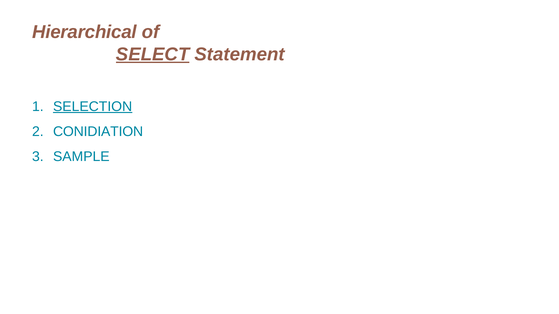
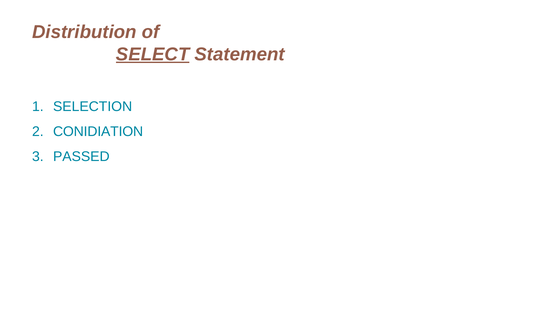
Hierarchical: Hierarchical -> Distribution
SELECTION underline: present -> none
SAMPLE: SAMPLE -> PASSED
